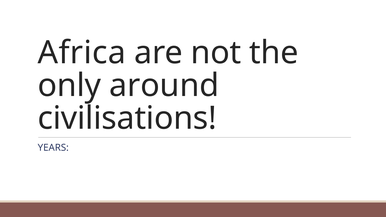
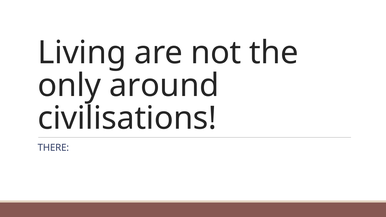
Africa: Africa -> Living
YEARS: YEARS -> THERE
